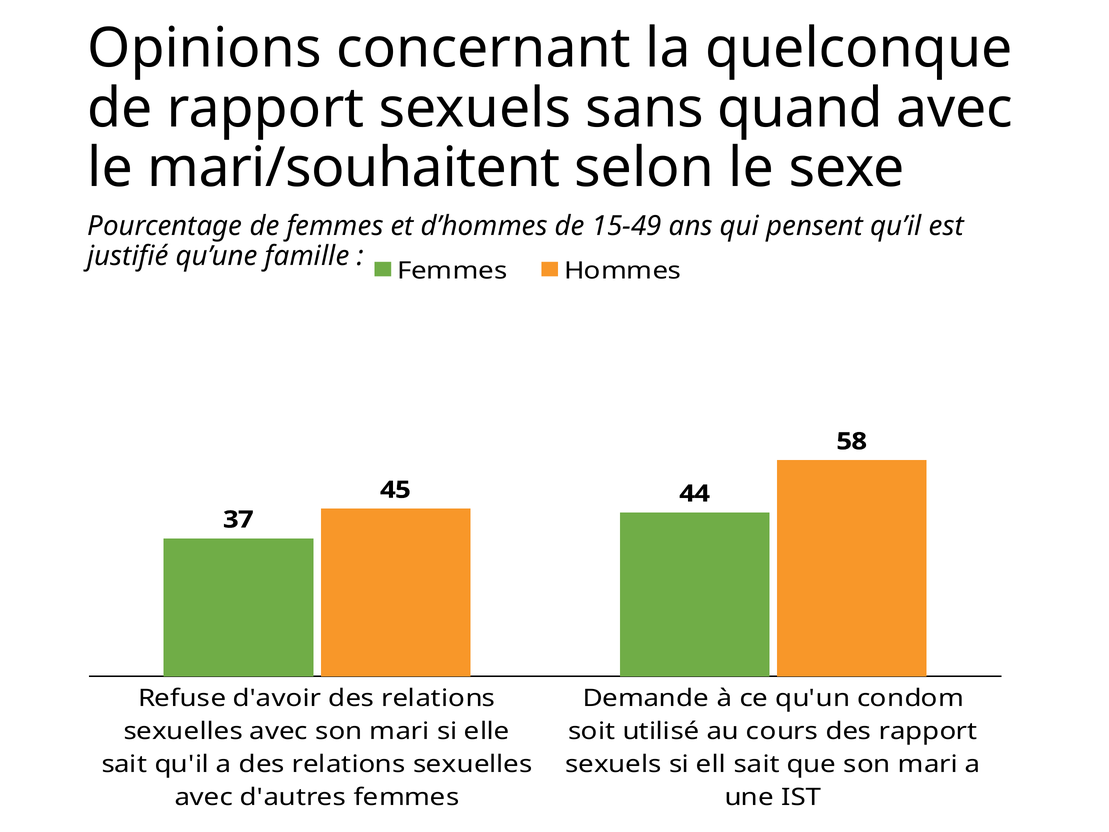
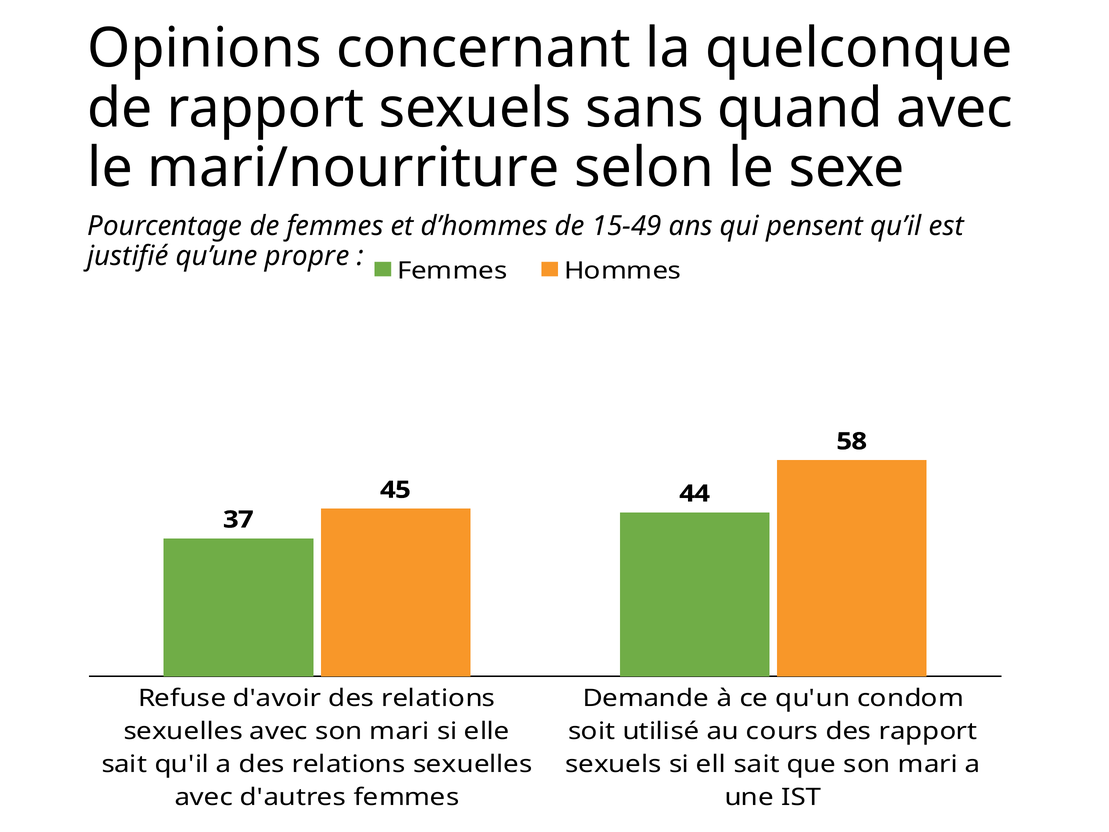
mari/souhaitent: mari/souhaitent -> mari/nourriture
famille: famille -> propre
